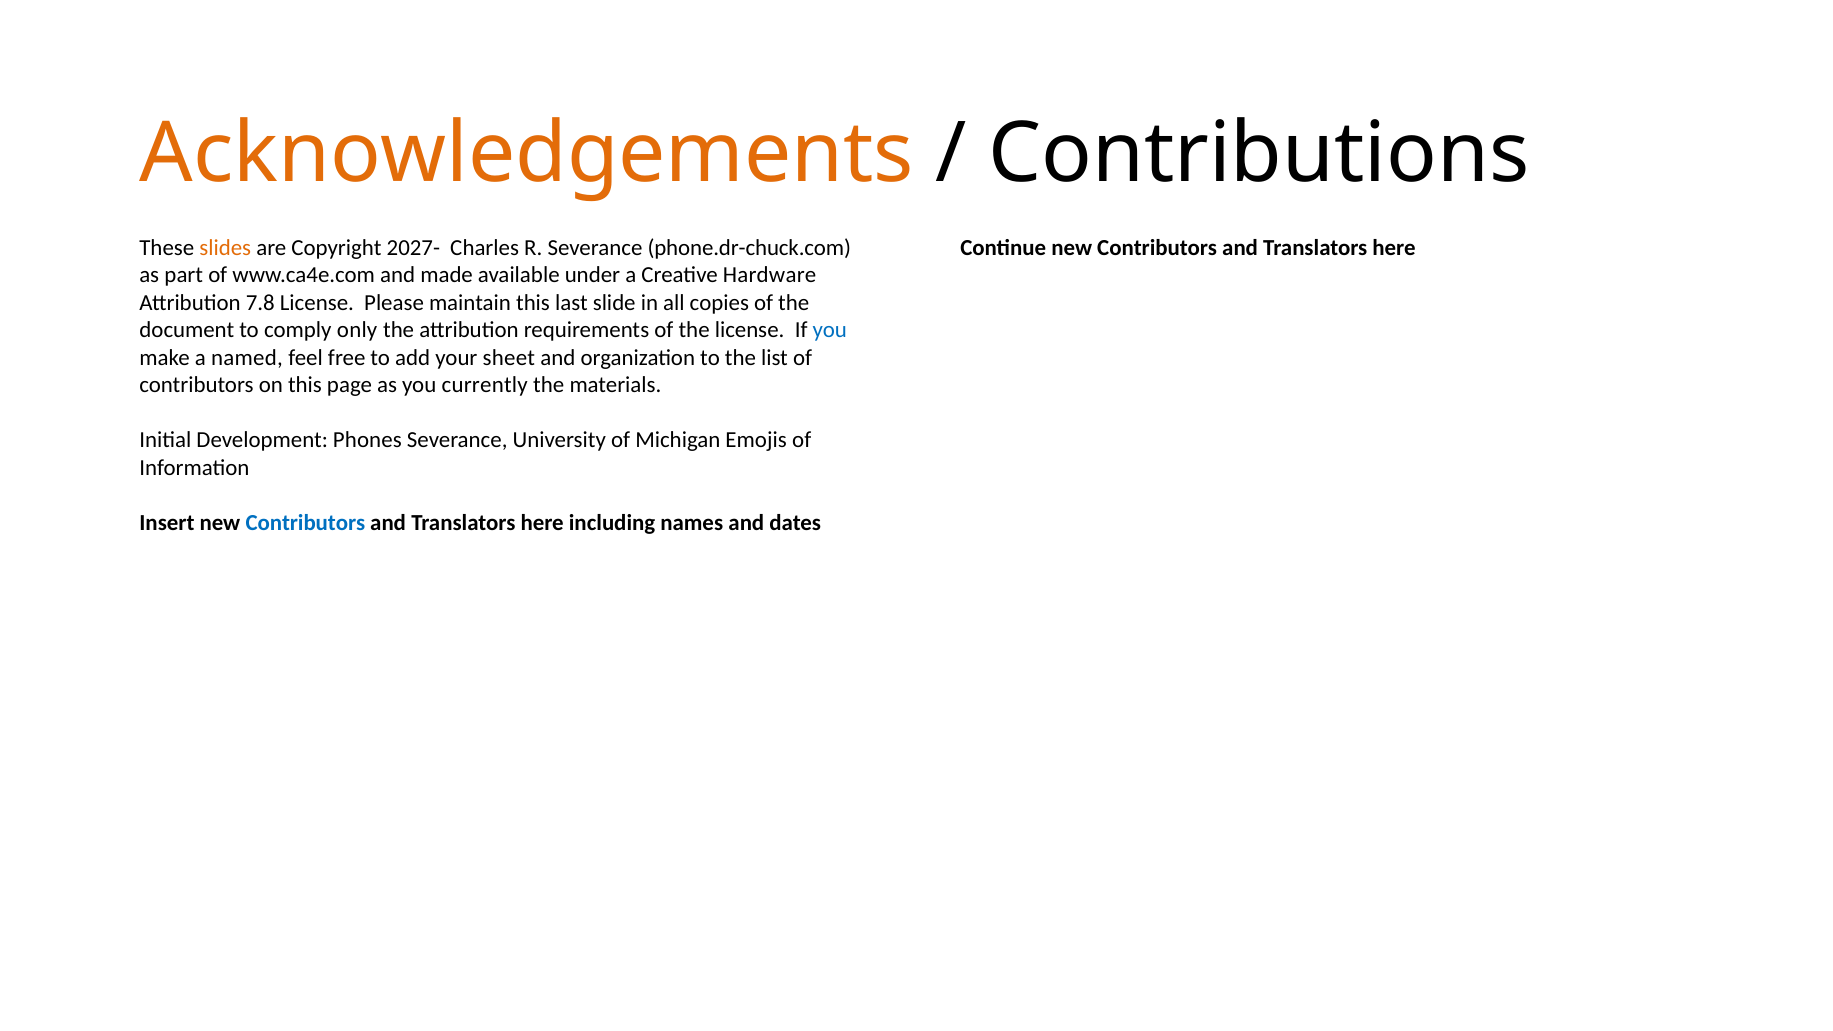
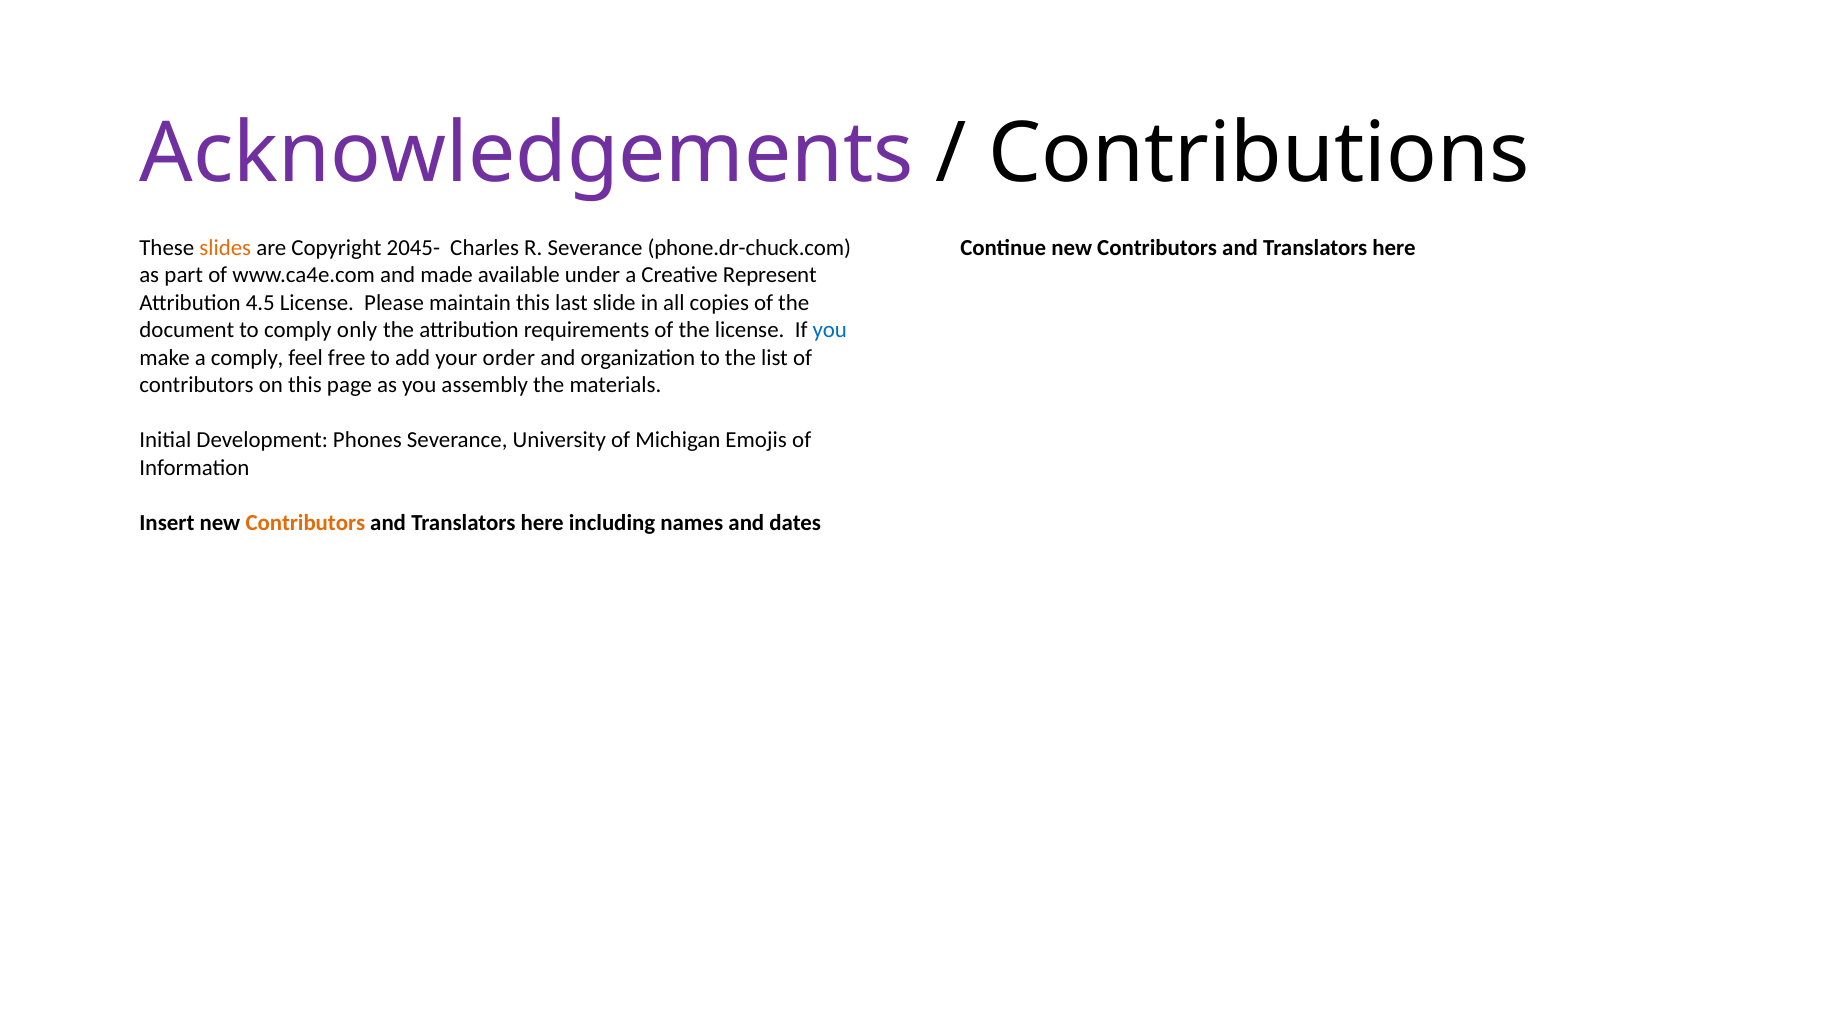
Acknowledgements colour: orange -> purple
2027-: 2027- -> 2045-
Hardware: Hardware -> Represent
7.8: 7.8 -> 4.5
a named: named -> comply
sheet: sheet -> order
currently: currently -> assembly
Contributors at (305, 523) colour: blue -> orange
